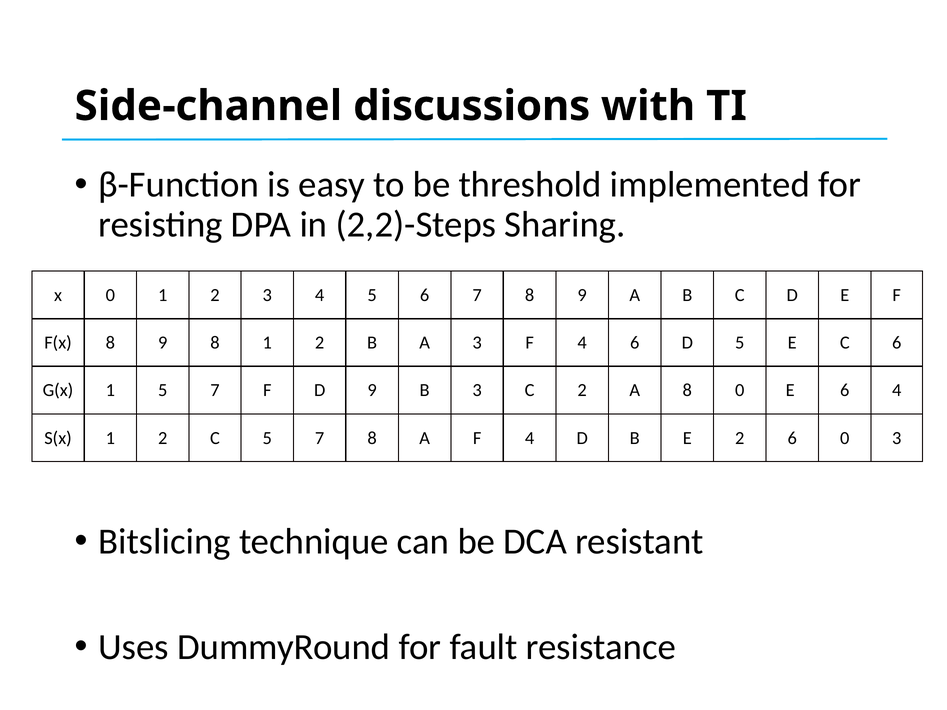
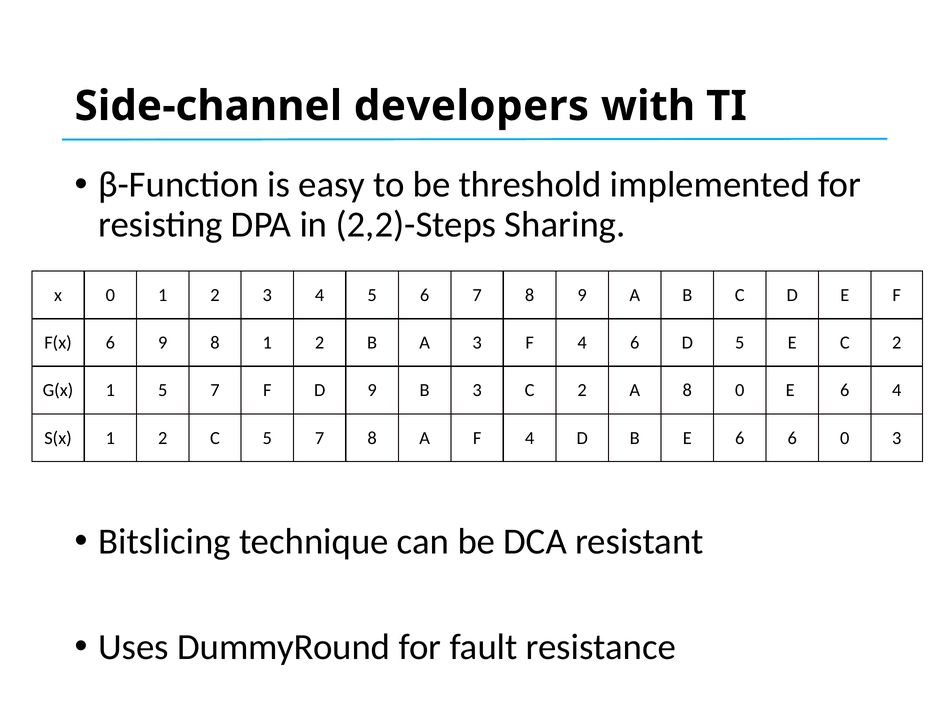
discussions: discussions -> developers
F(x 8: 8 -> 6
E C 6: 6 -> 2
B E 2: 2 -> 6
